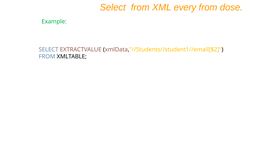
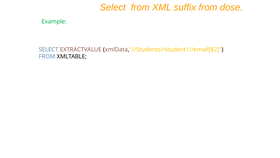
every: every -> suffix
